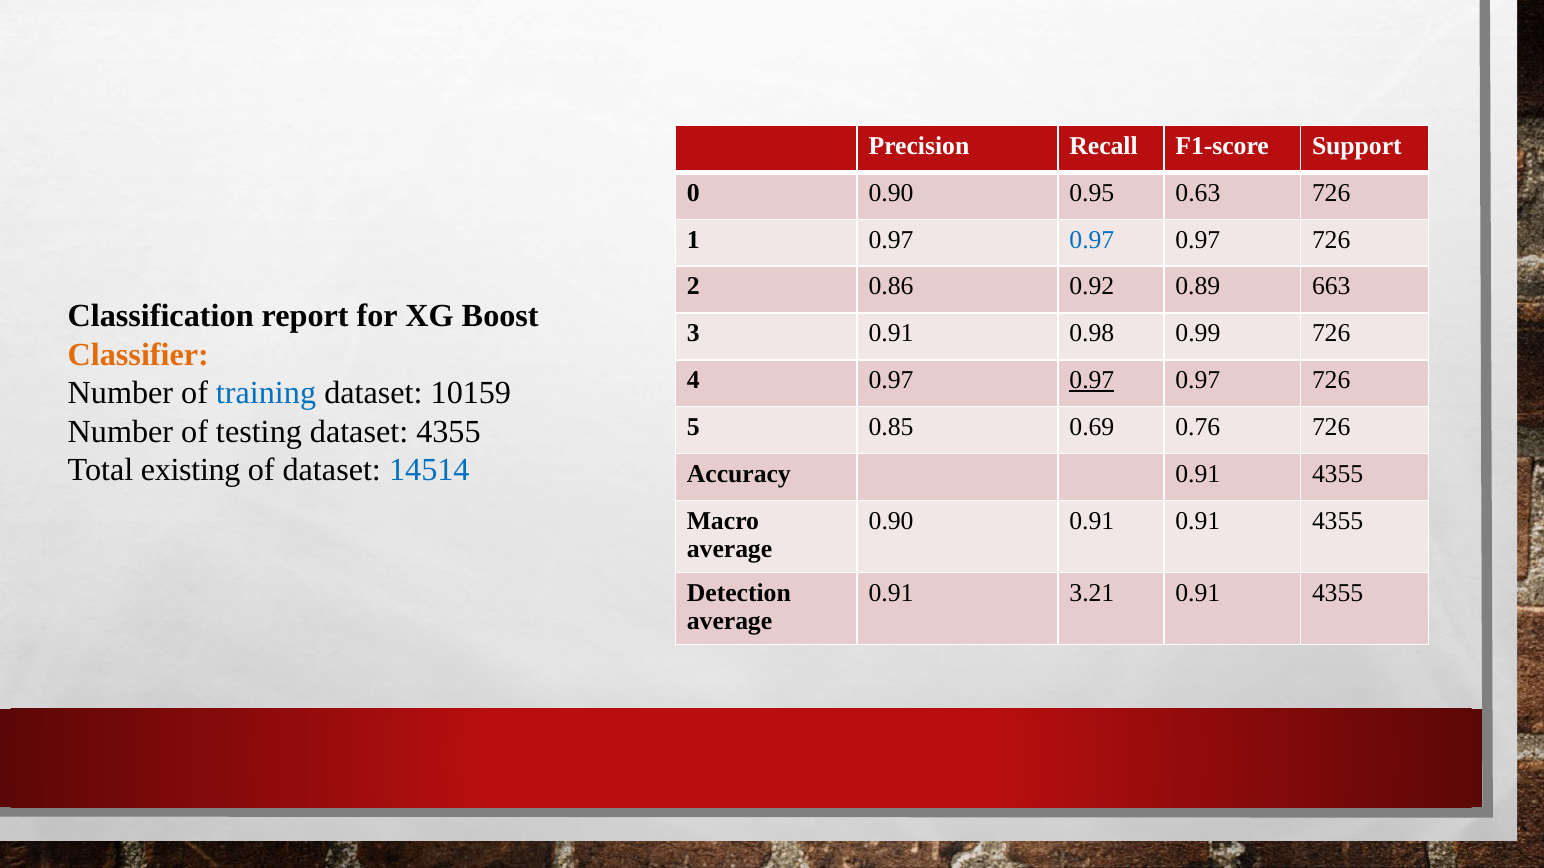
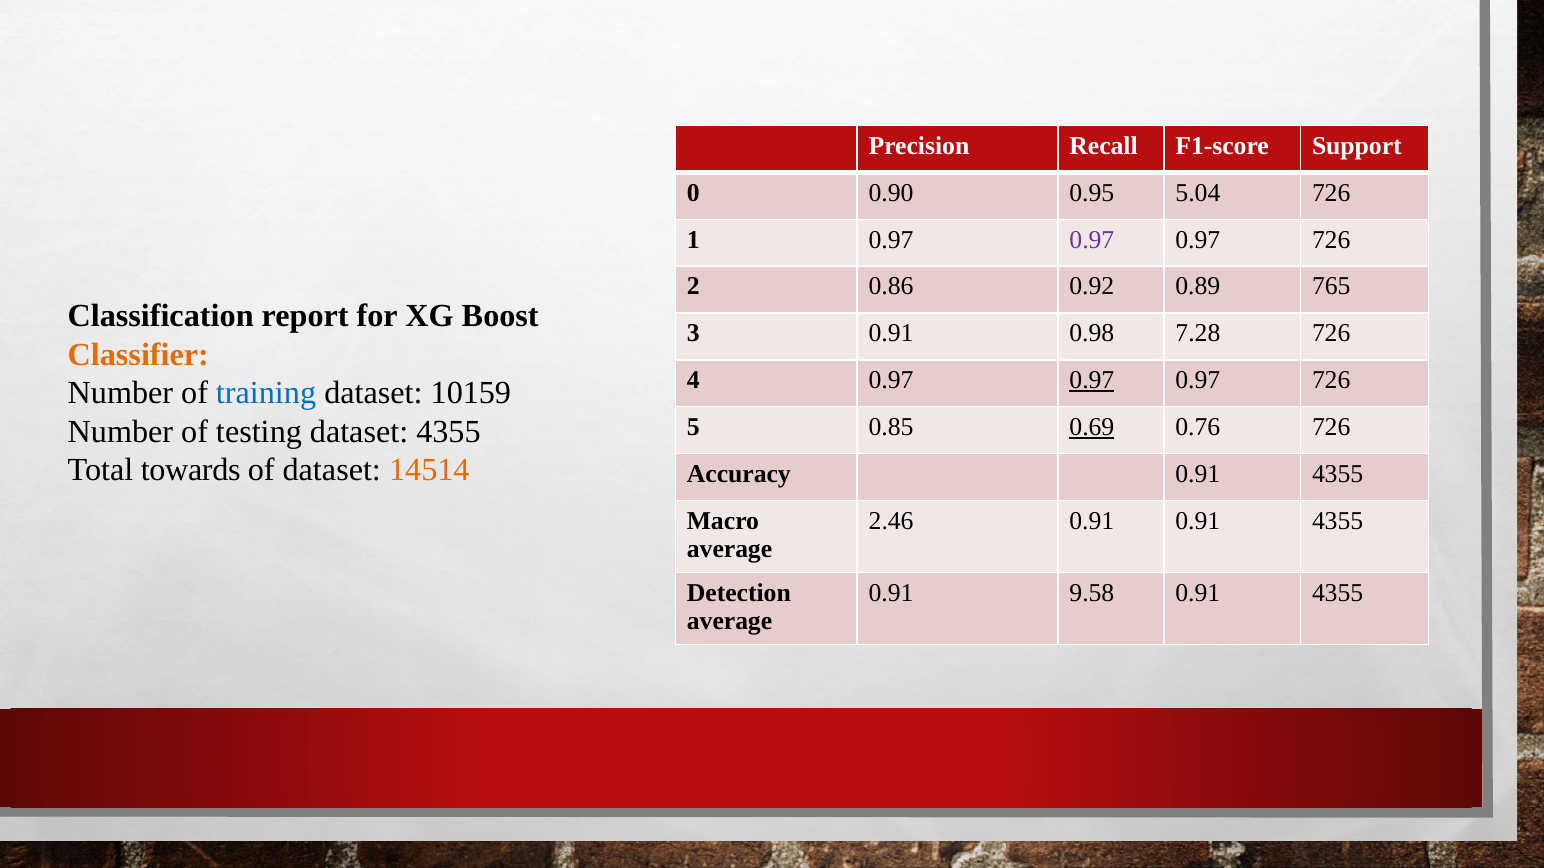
0.63: 0.63 -> 5.04
0.97 at (1092, 240) colour: blue -> purple
663: 663 -> 765
0.99: 0.99 -> 7.28
0.69 underline: none -> present
existing: existing -> towards
14514 colour: blue -> orange
0.90 at (891, 521): 0.90 -> 2.46
3.21: 3.21 -> 9.58
